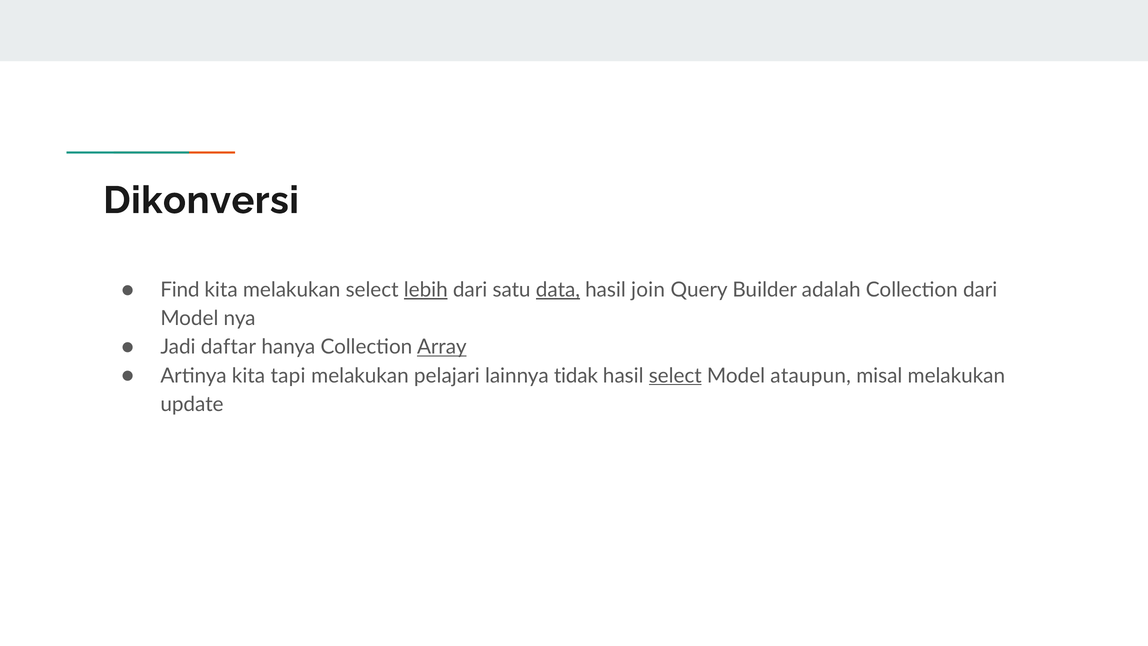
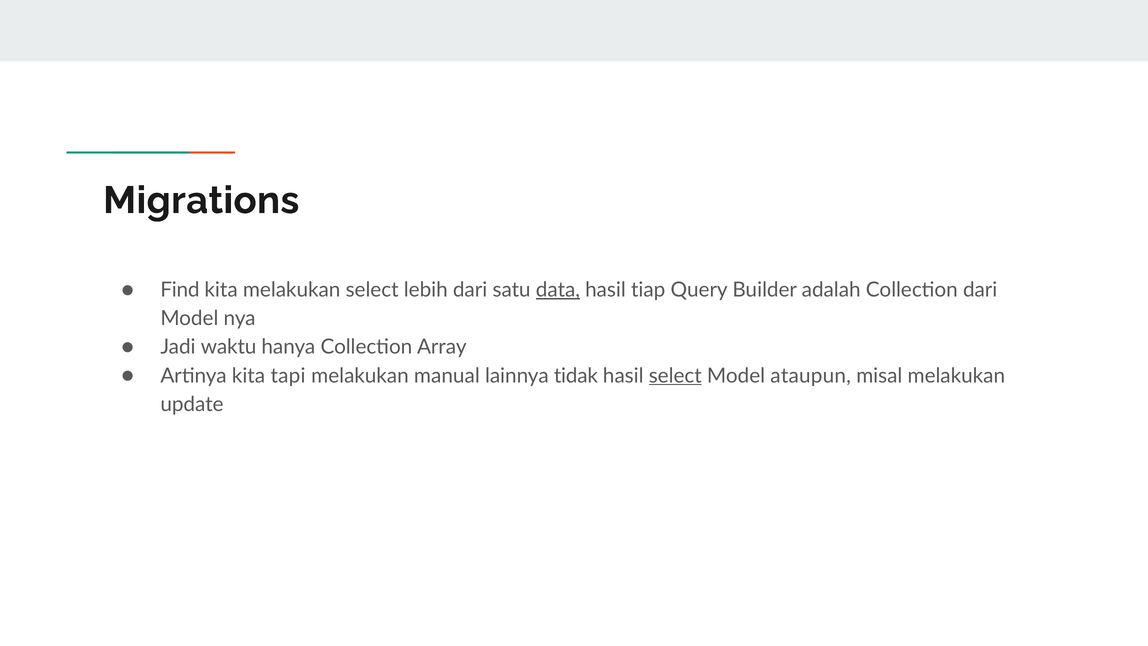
Dikonversi: Dikonversi -> Migrations
lebih underline: present -> none
join: join -> tiap
daftar: daftar -> waktu
Array underline: present -> none
pelajari: pelajari -> manual
